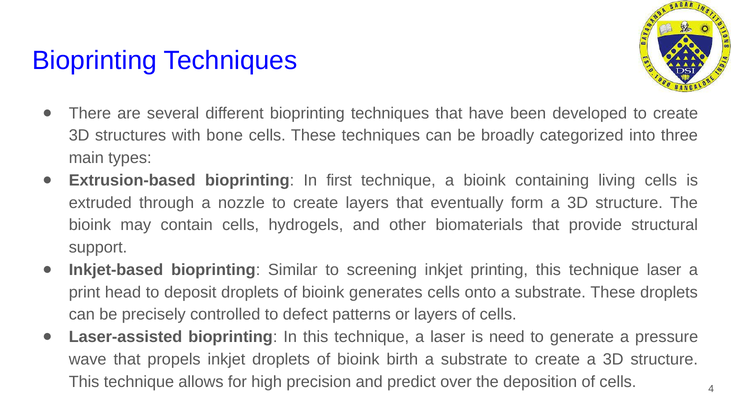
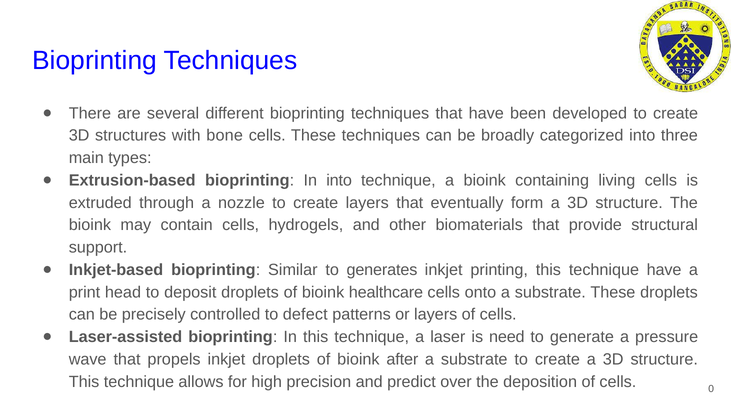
In first: first -> into
screening: screening -> generates
technique laser: laser -> have
generates: generates -> healthcare
birth: birth -> after
4: 4 -> 0
